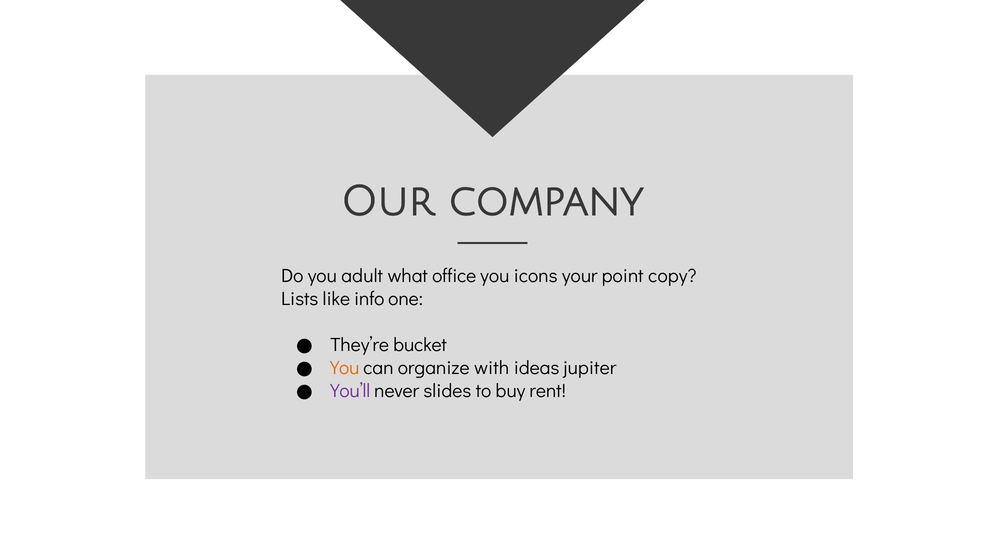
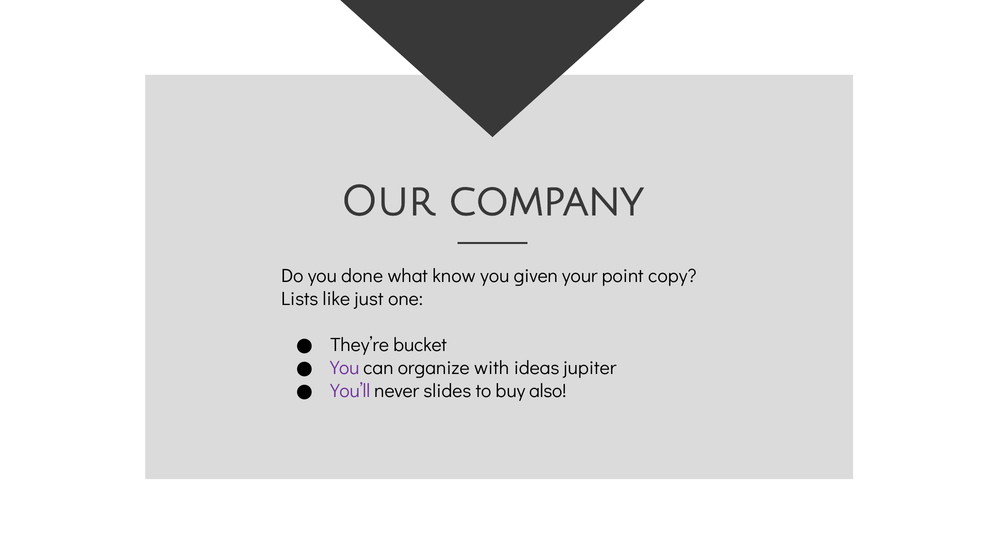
adult: adult -> done
office: office -> know
icons: icons -> given
info: info -> just
You at (345, 368) colour: orange -> purple
rent: rent -> also
